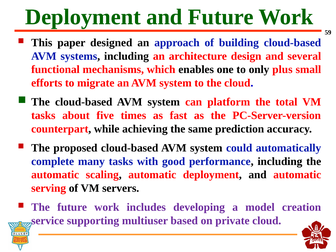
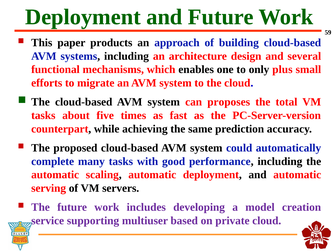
designed: designed -> products
platform: platform -> proposes
